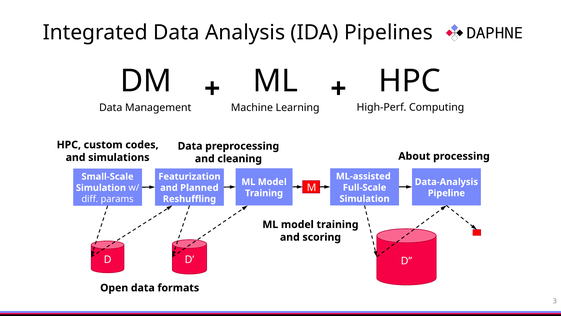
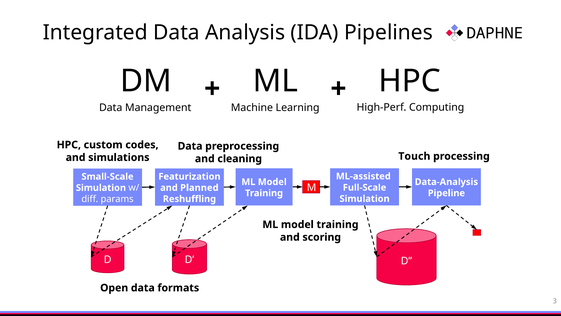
About: About -> Touch
